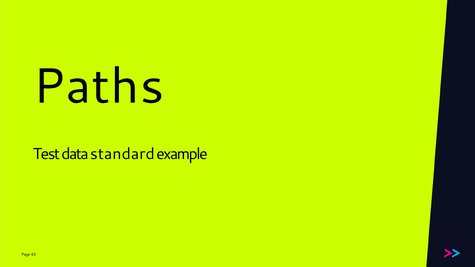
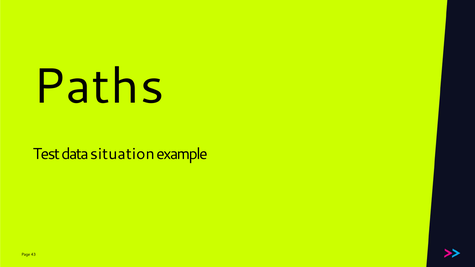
standard: standard -> situation
